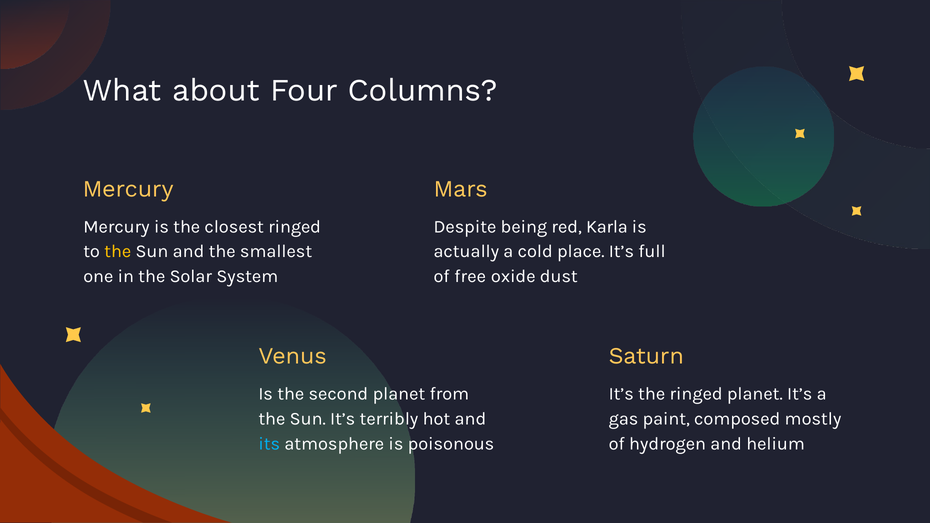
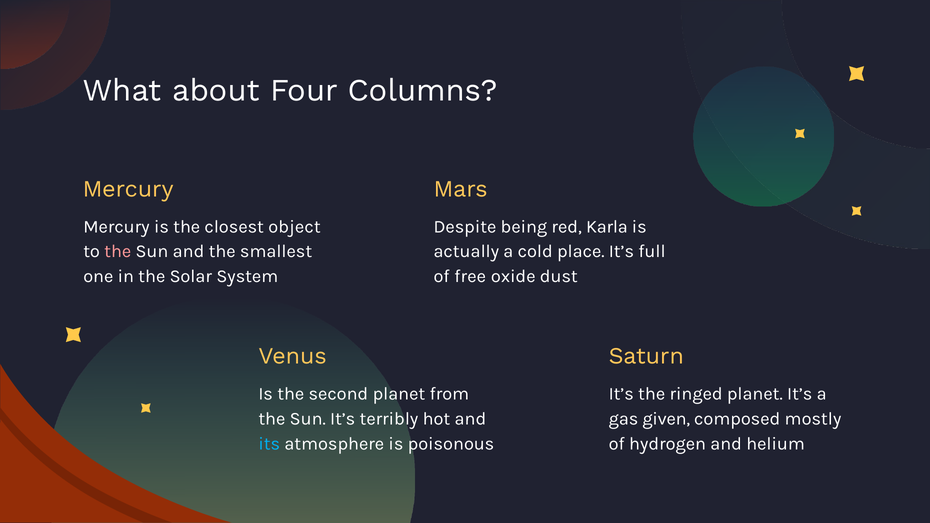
closest ringed: ringed -> object
the at (118, 252) colour: yellow -> pink
paint: paint -> given
